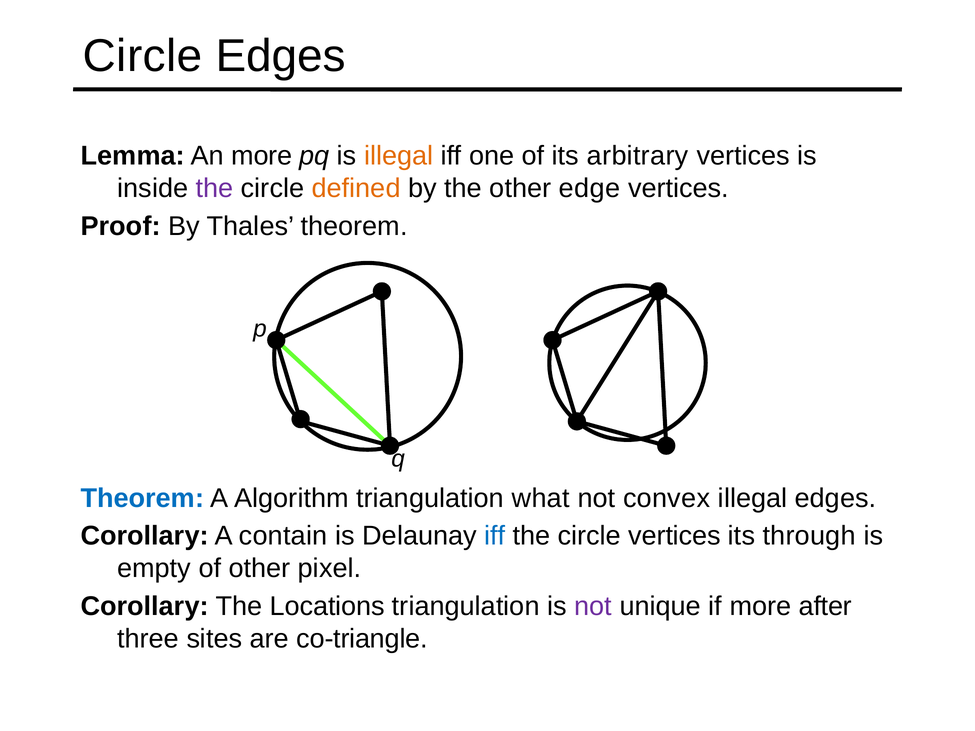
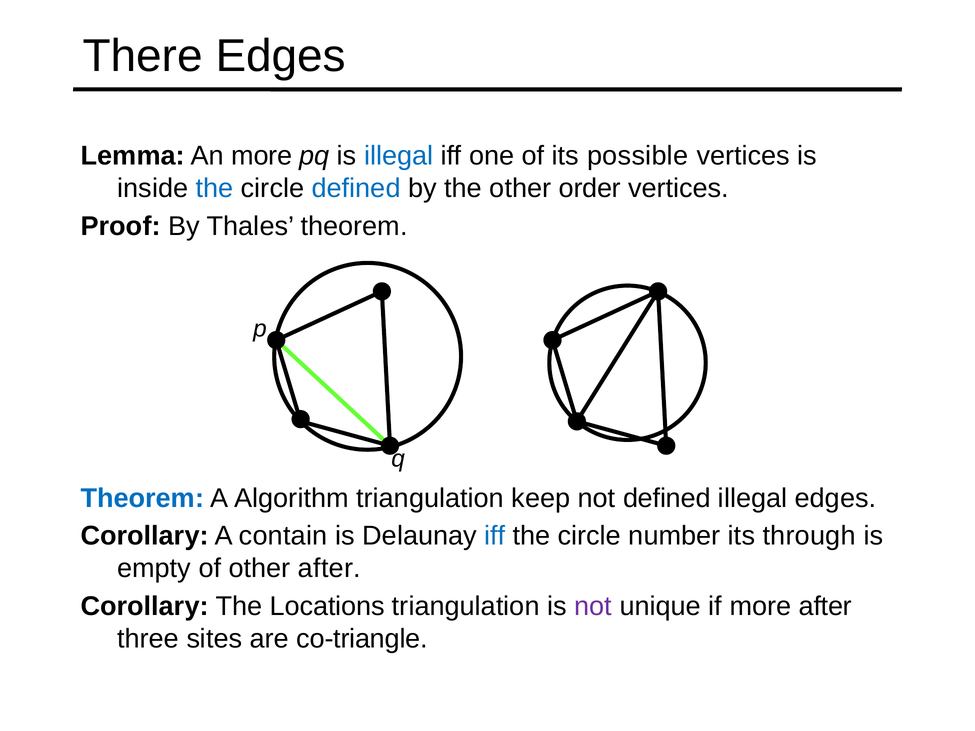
Circle at (143, 56): Circle -> There
illegal at (399, 156) colour: orange -> blue
arbitrary: arbitrary -> possible
the at (215, 189) colour: purple -> blue
defined at (356, 189) colour: orange -> blue
edge: edge -> order
what: what -> keep
not convex: convex -> defined
circle vertices: vertices -> number
other pixel: pixel -> after
